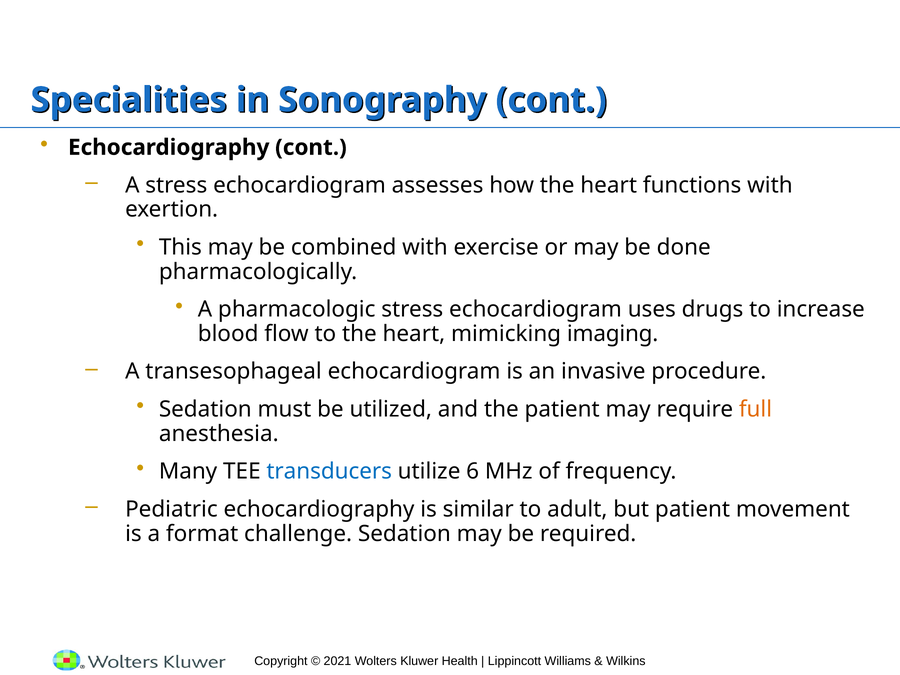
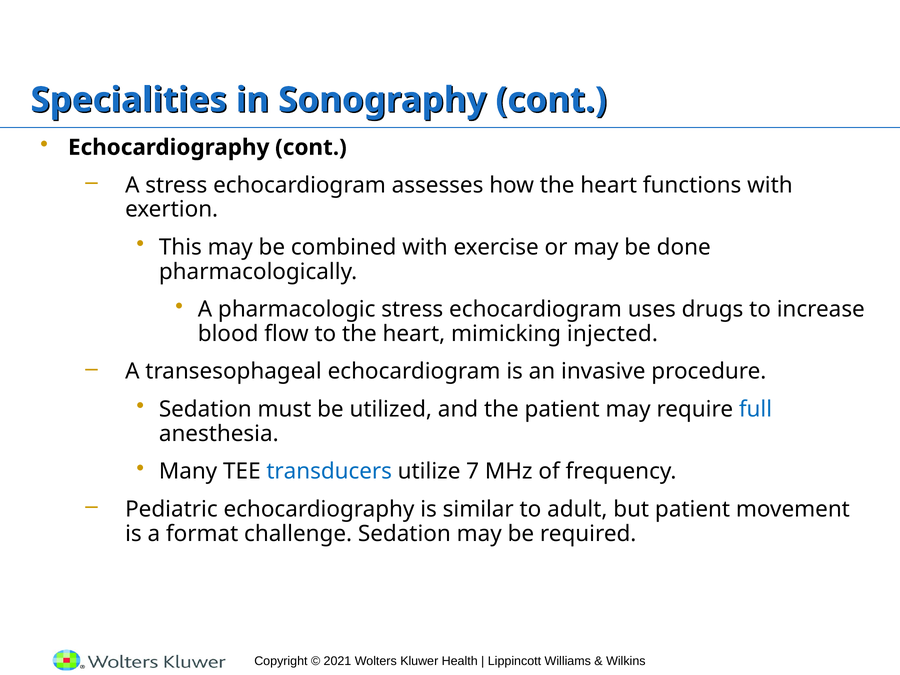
imaging: imaging -> injected
full colour: orange -> blue
6: 6 -> 7
